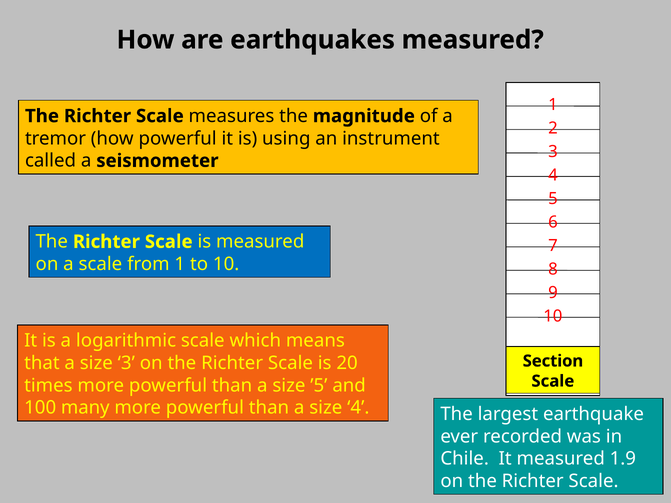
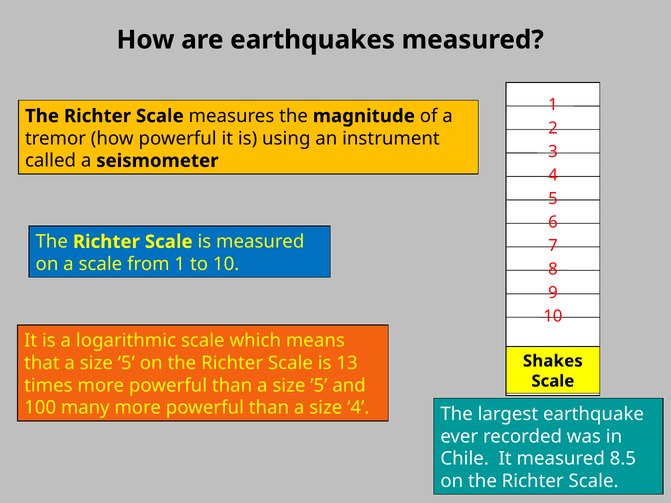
size 3: 3 -> 5
20: 20 -> 13
Section: Section -> Shakes
1.9: 1.9 -> 8.5
